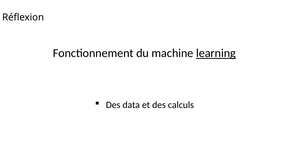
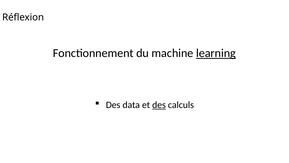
des at (159, 105) underline: none -> present
